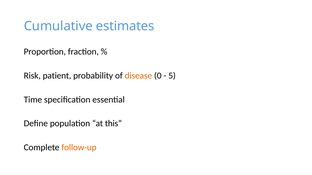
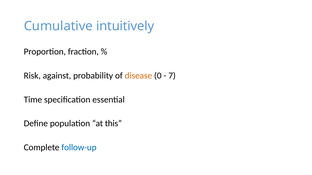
estimates: estimates -> intuitively
patient: patient -> against
5: 5 -> 7
follow-up colour: orange -> blue
